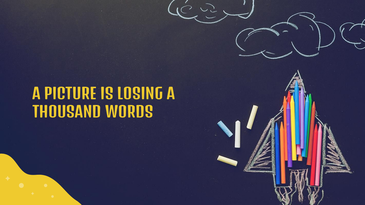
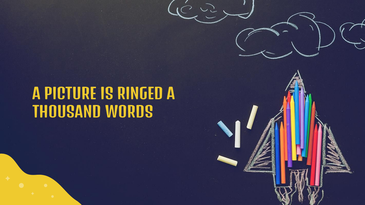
LOSING: LOSING -> RINGED
